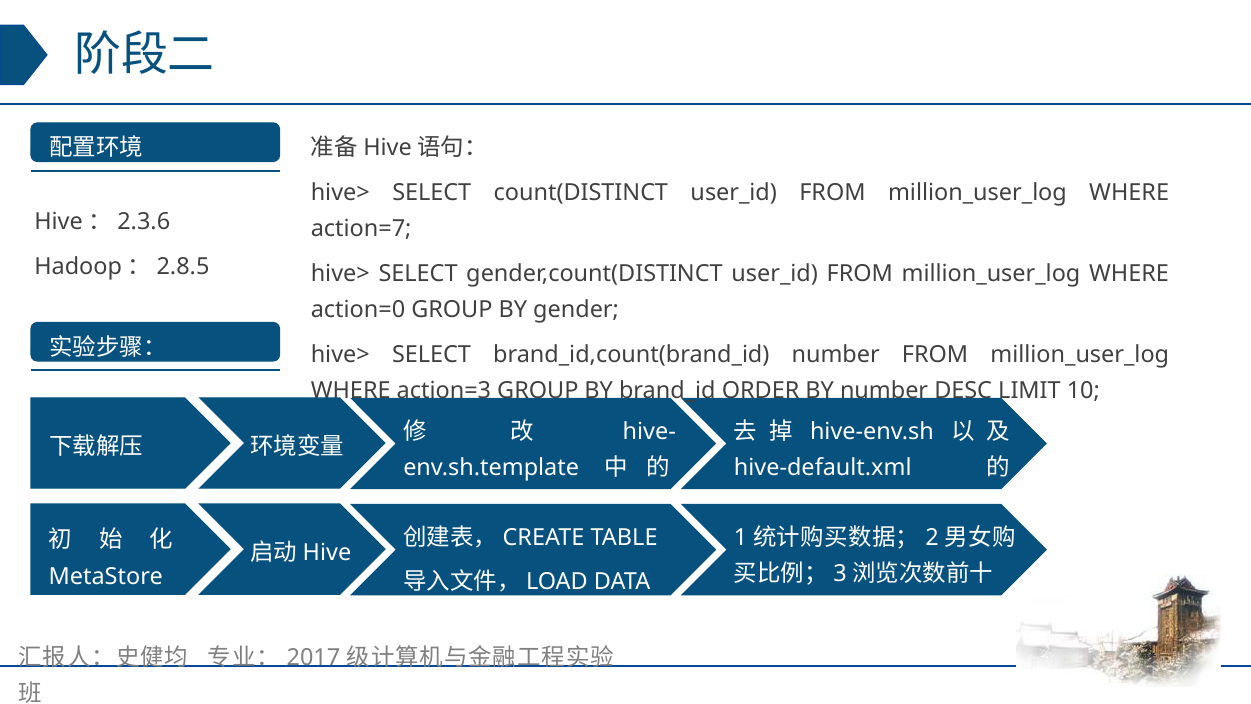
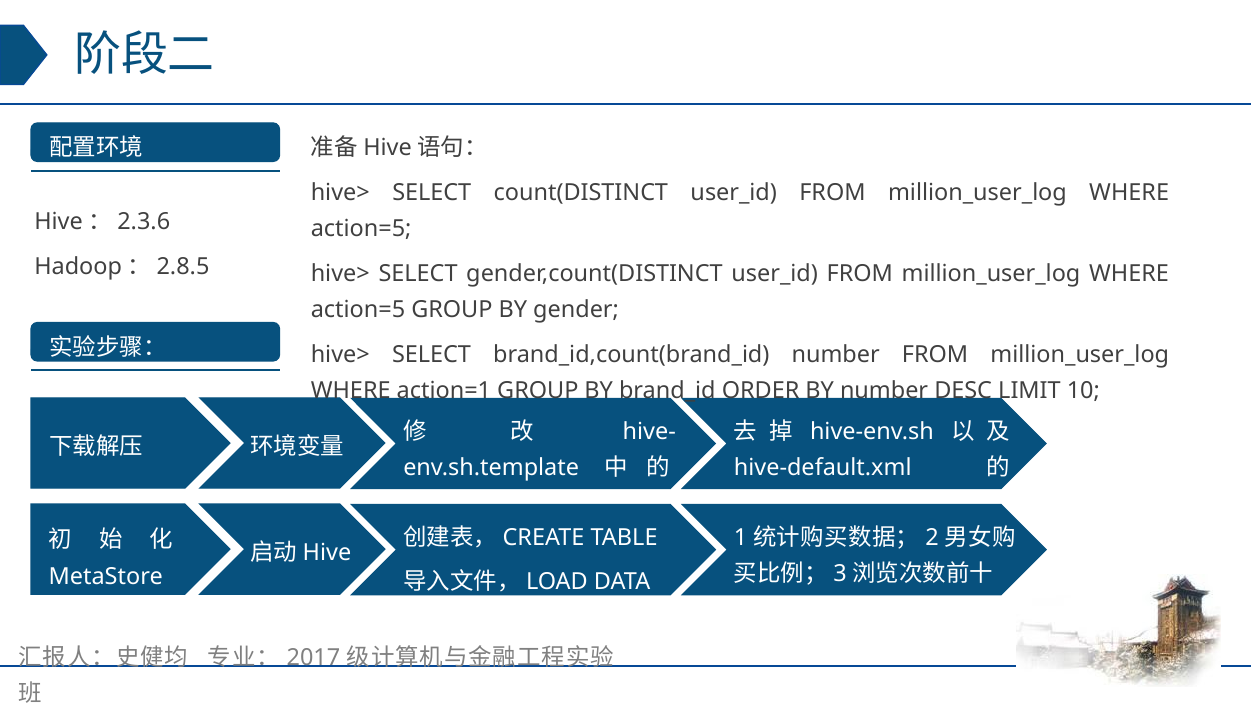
action=7 at (361, 229): action=7 -> action=5
action=0 at (358, 310): action=0 -> action=5
action=3: action=3 -> action=1
